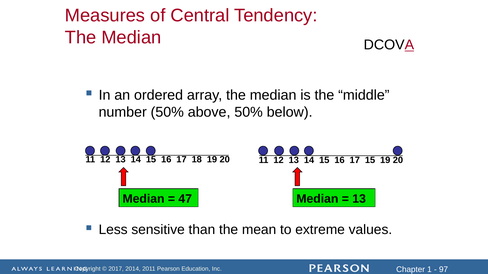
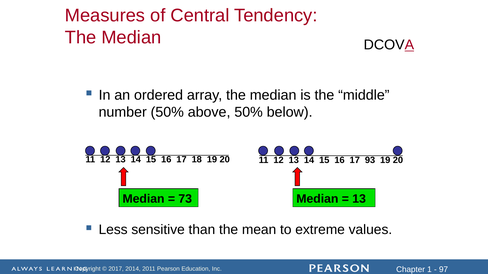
17 15: 15 -> 93
47: 47 -> 73
